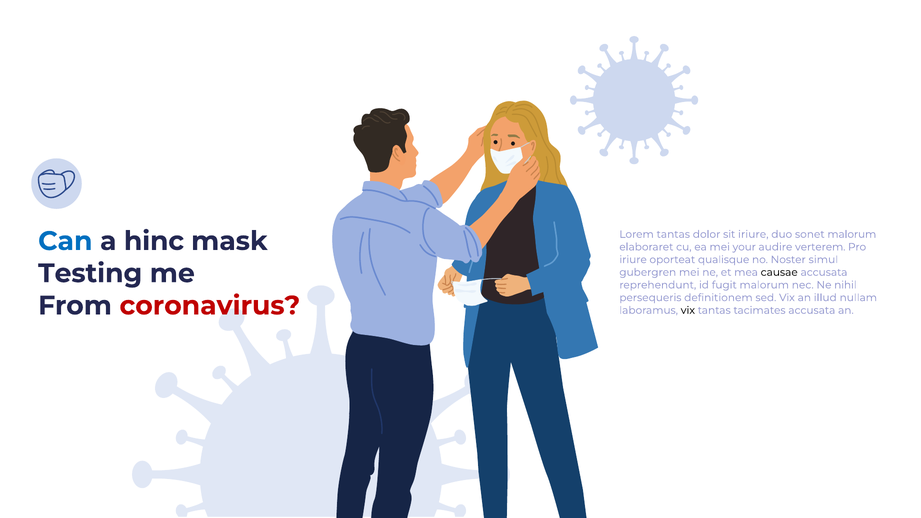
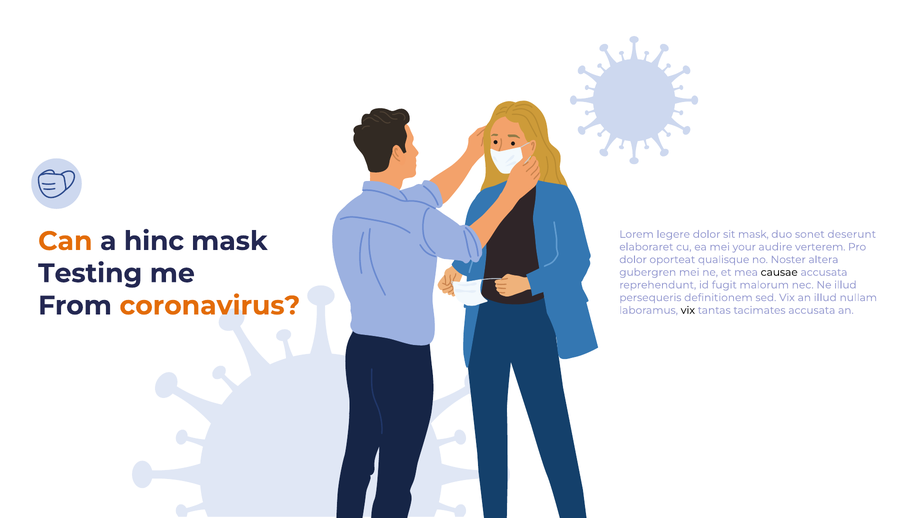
Lorem tantas: tantas -> legere
sit iriure: iriure -> mask
sonet malorum: malorum -> deserunt
Can colour: blue -> orange
iriure at (633, 260): iriure -> dolor
simul: simul -> altera
Ne nihil: nihil -> illud
coronavirus colour: red -> orange
